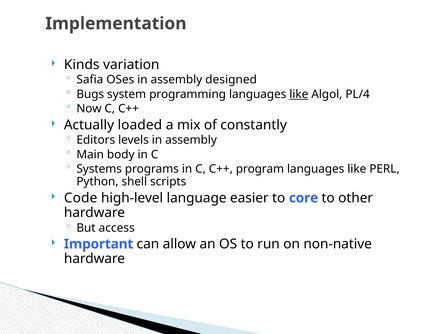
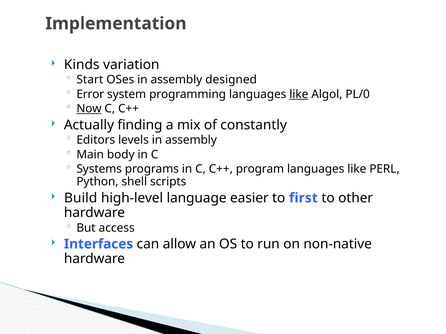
Safia: Safia -> Start
Bugs: Bugs -> Error
PL/4: PL/4 -> PL/0
Now underline: none -> present
loaded: loaded -> finding
Code: Code -> Build
core: core -> first
Important: Important -> Interfaces
